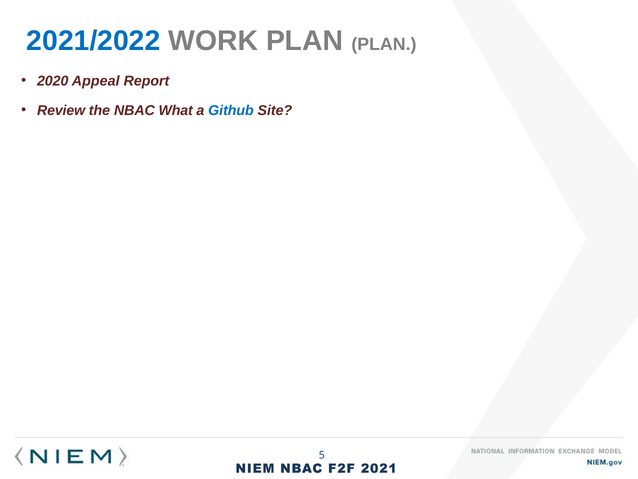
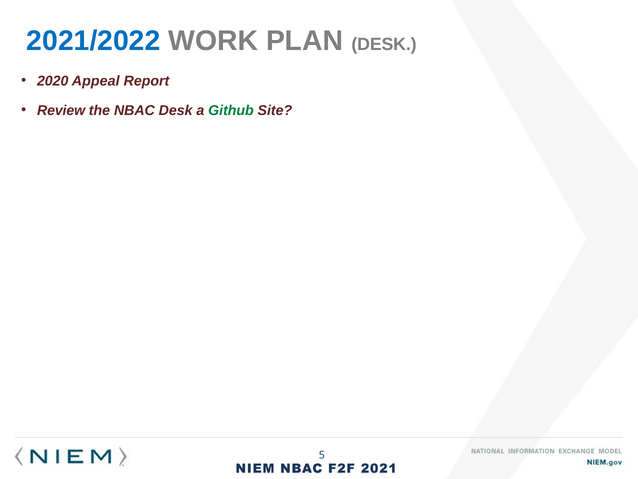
PLAN PLAN: PLAN -> DESK
NBAC What: What -> Desk
Github colour: blue -> green
